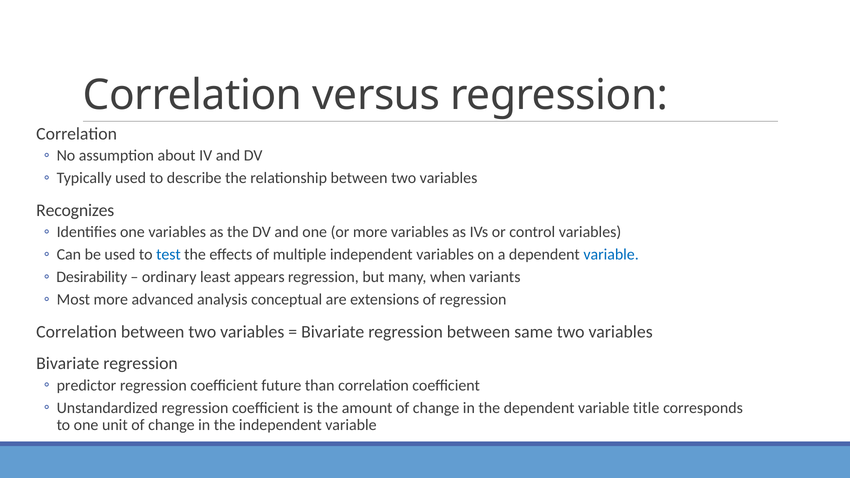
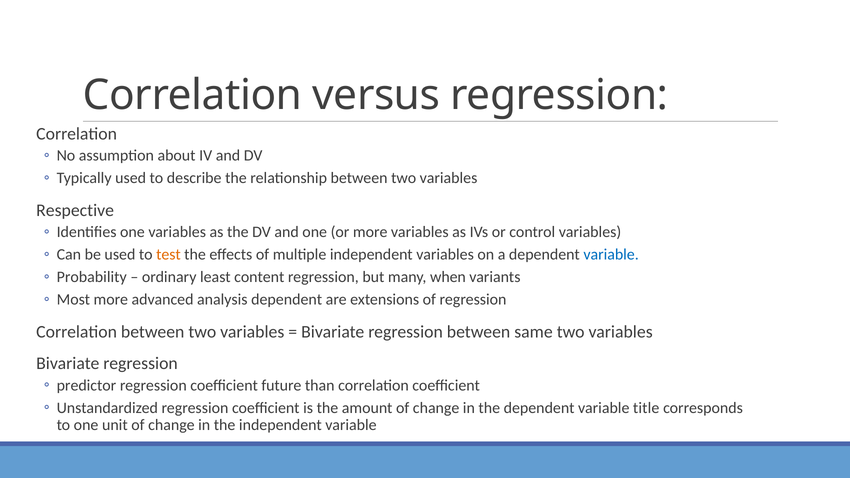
Recognizes: Recognizes -> Respective
test colour: blue -> orange
Desirability: Desirability -> Probability
appears: appears -> content
analysis conceptual: conceptual -> dependent
